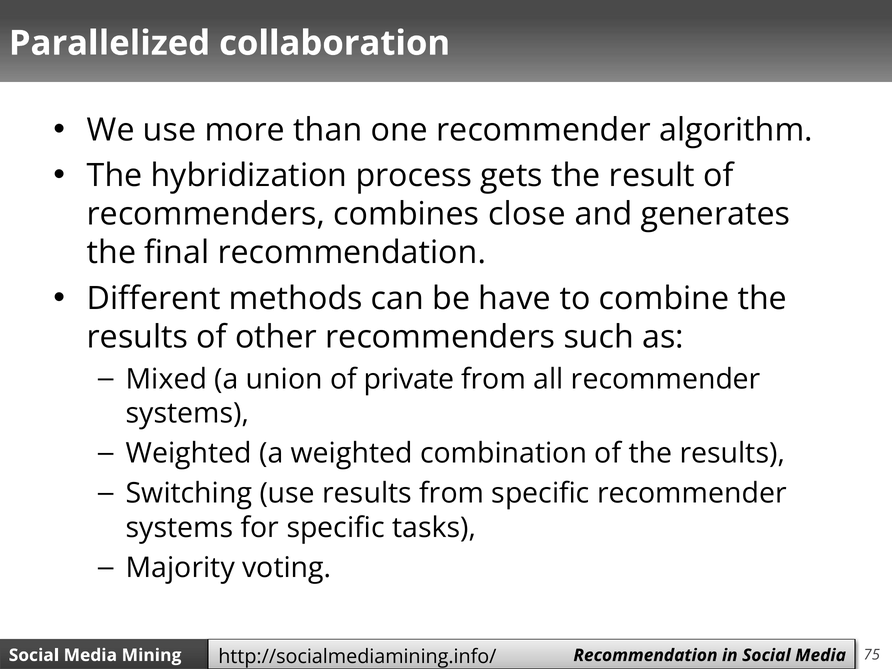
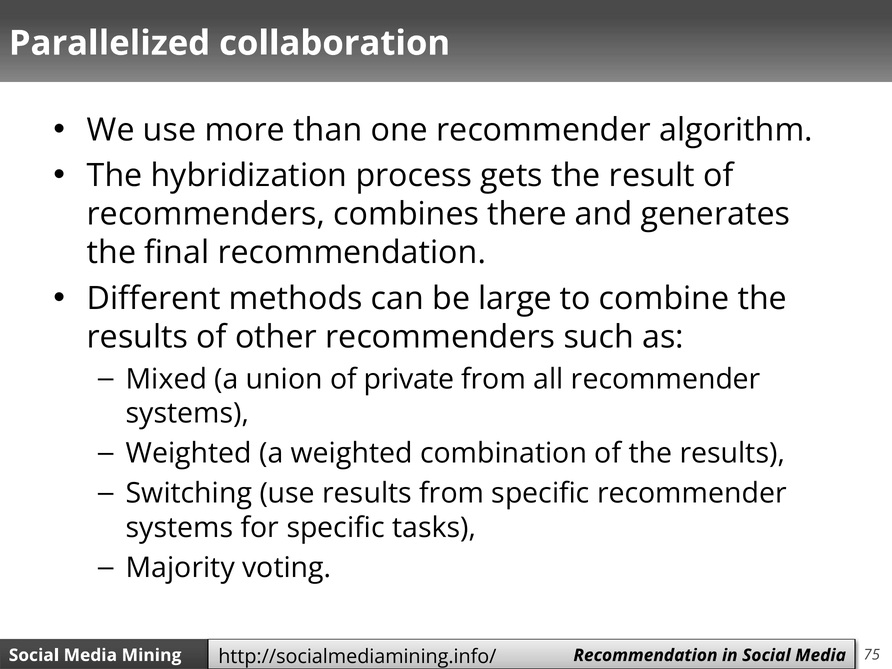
close: close -> there
have: have -> large
